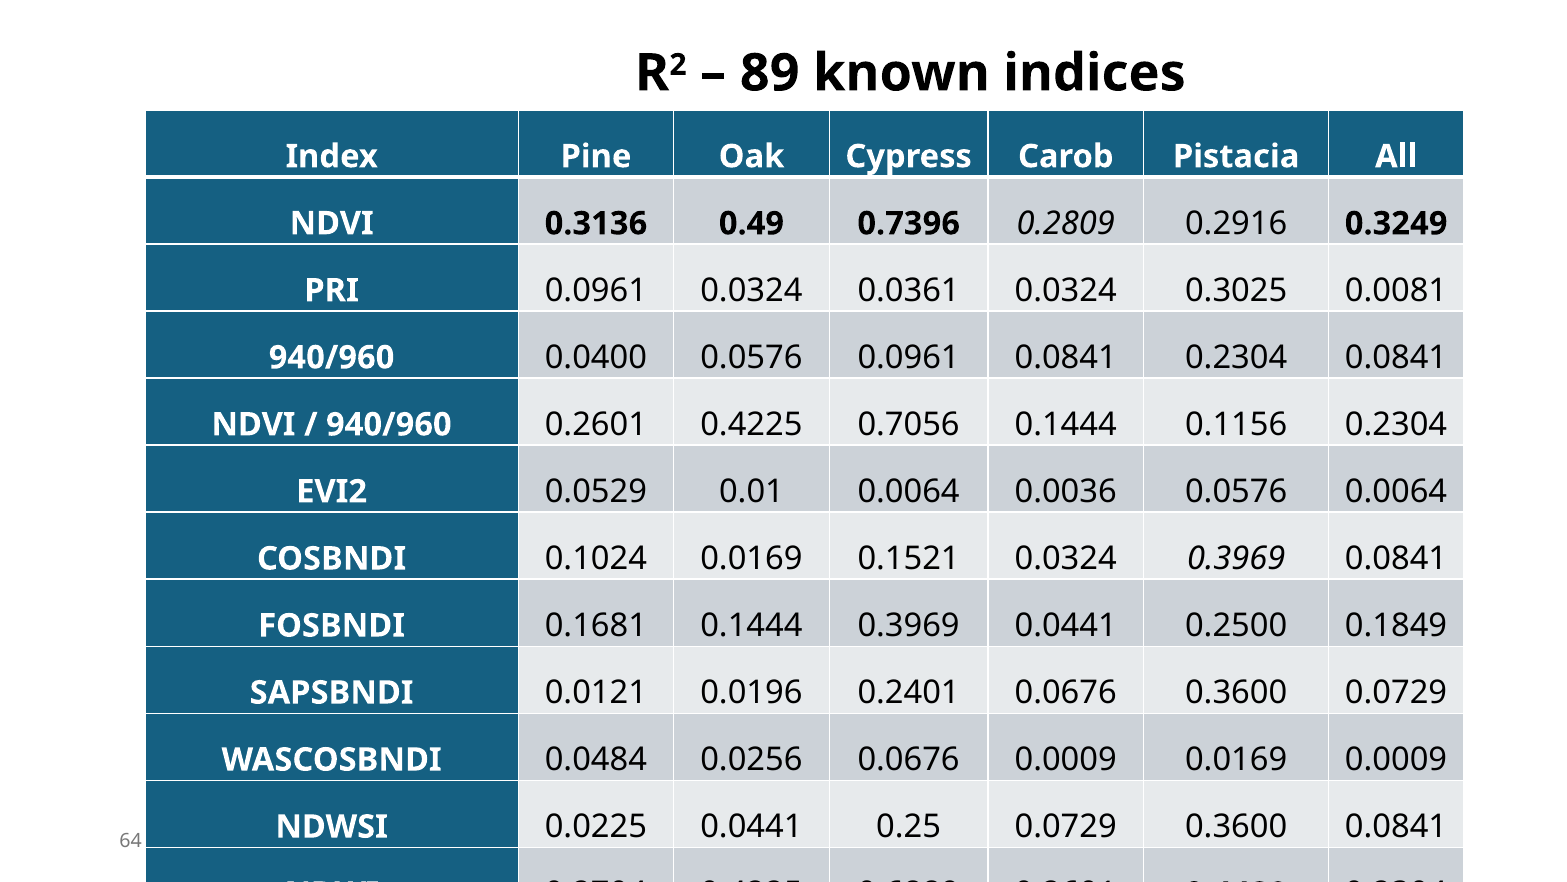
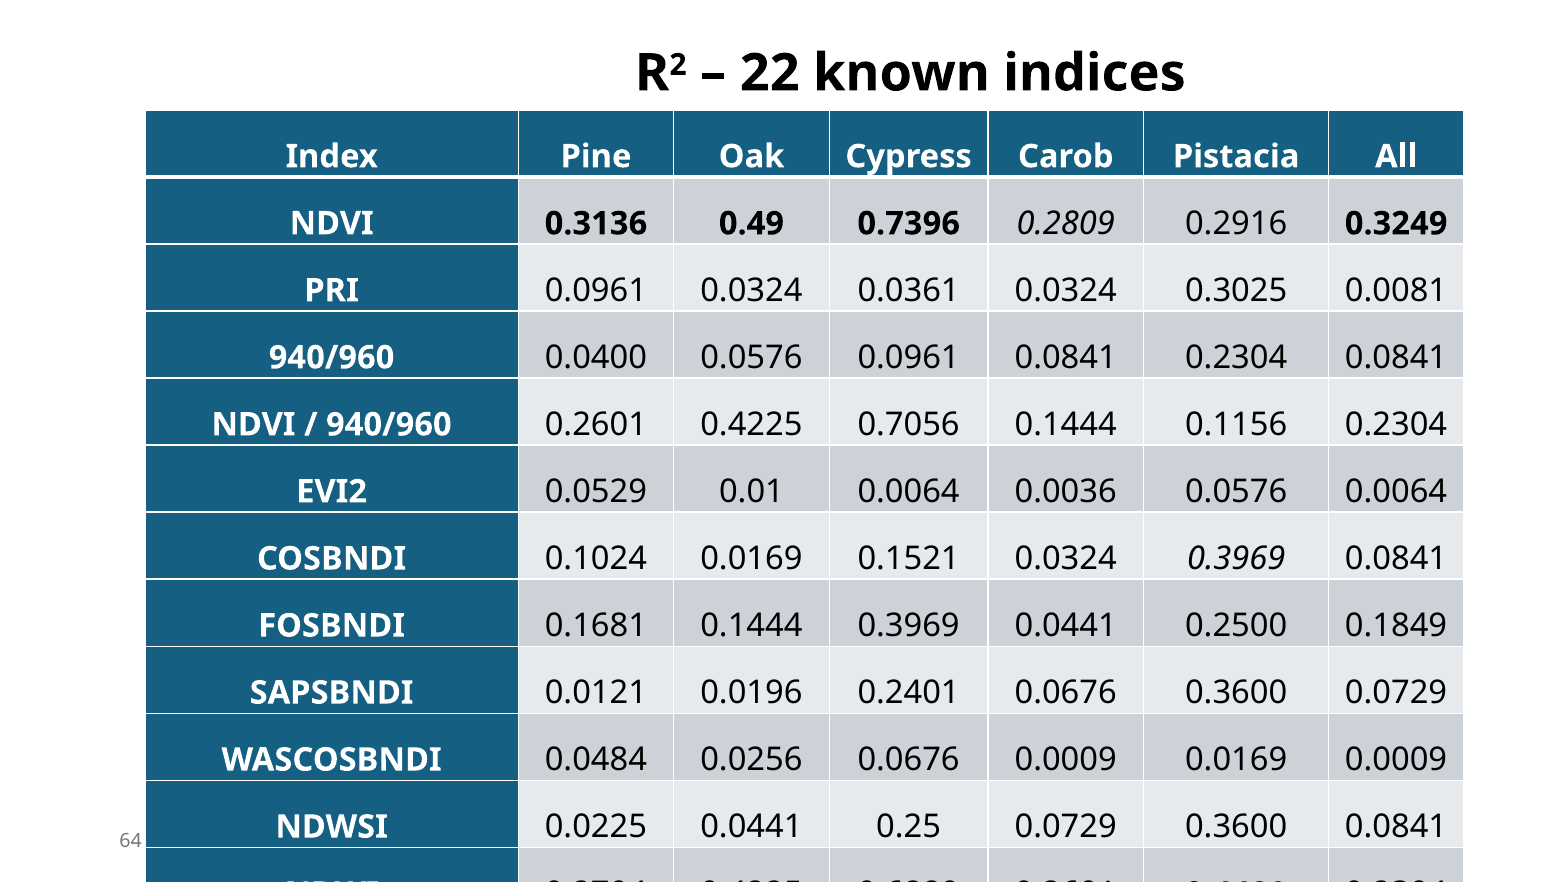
89: 89 -> 22
